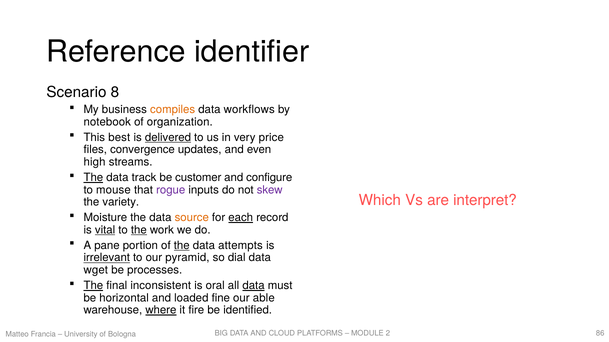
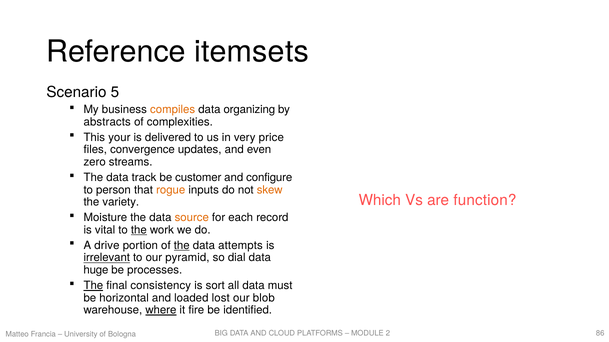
identifier: identifier -> itemsets
8: 8 -> 5
workflows: workflows -> organizing
notebook: notebook -> abstracts
organization: organization -> complexities
best: best -> your
delivered underline: present -> none
high: high -> zero
The at (93, 178) underline: present -> none
mouse: mouse -> person
rogue colour: purple -> orange
skew colour: purple -> orange
interpret: interpret -> function
each underline: present -> none
vital underline: present -> none
pane: pane -> drive
wget: wget -> huge
inconsistent: inconsistent -> consistency
oral: oral -> sort
data at (254, 286) underline: present -> none
fine: fine -> lost
able: able -> blob
